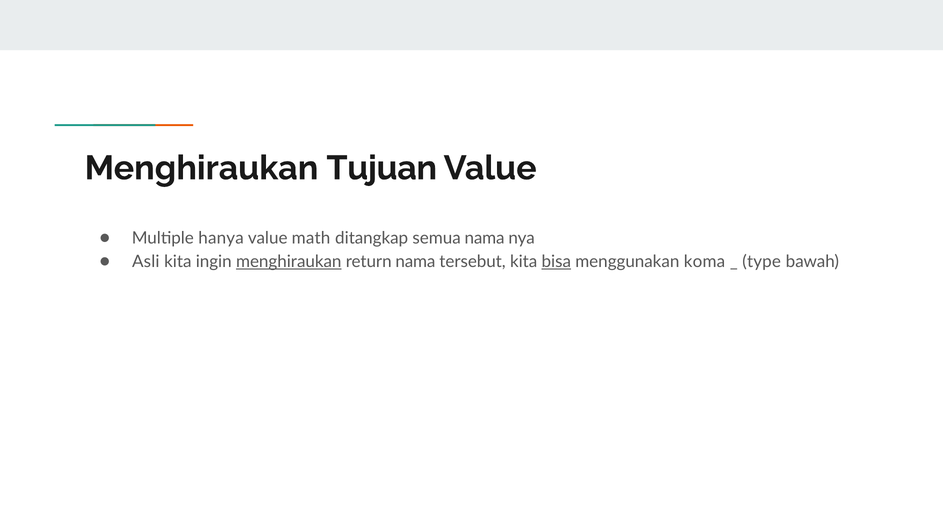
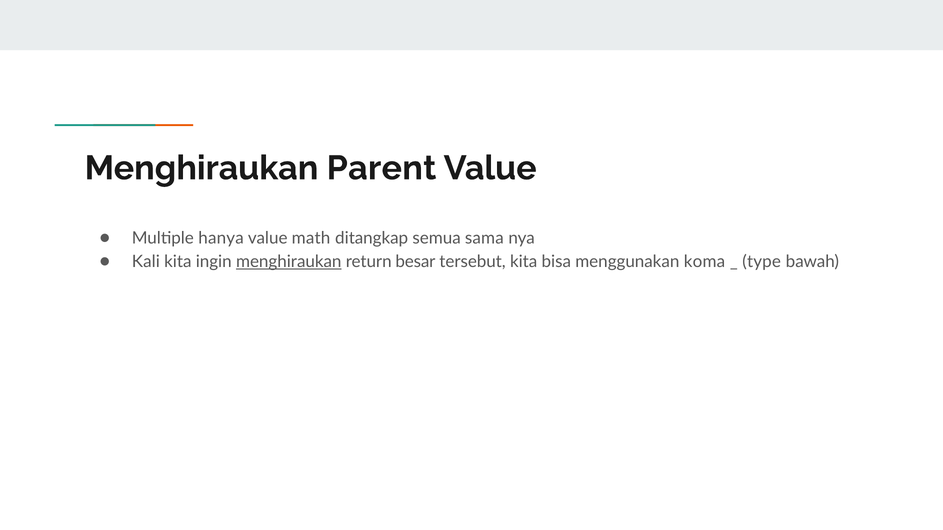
Tujuan: Tujuan -> Parent
semua nama: nama -> sama
Asli: Asli -> Kali
return nama: nama -> besar
bisa underline: present -> none
